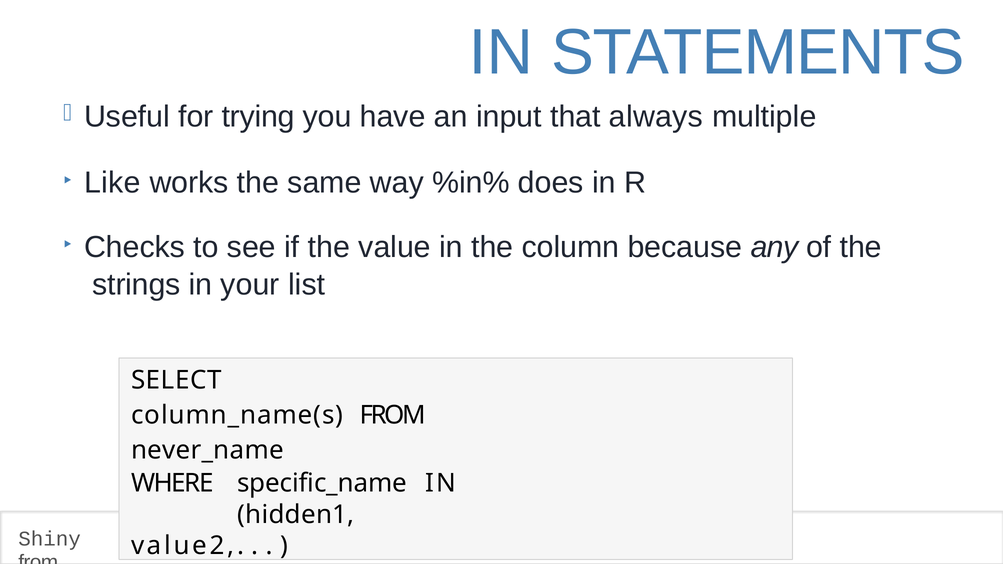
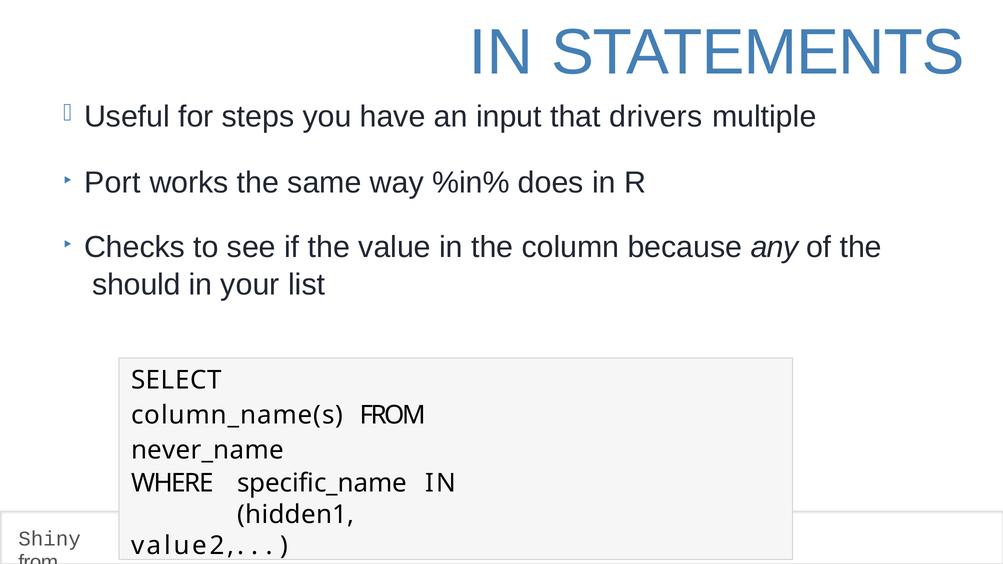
trying: trying -> steps
always: always -> drivers
Like: Like -> Port
strings: strings -> should
